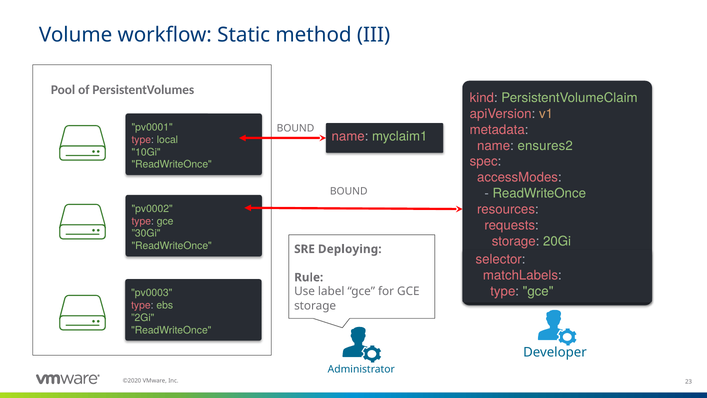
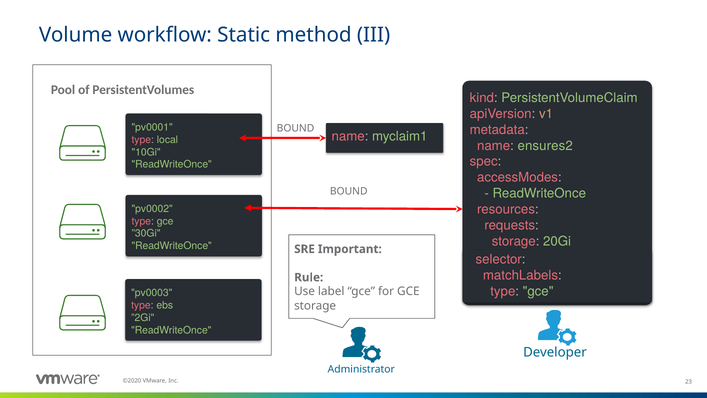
Deploying: Deploying -> Important
